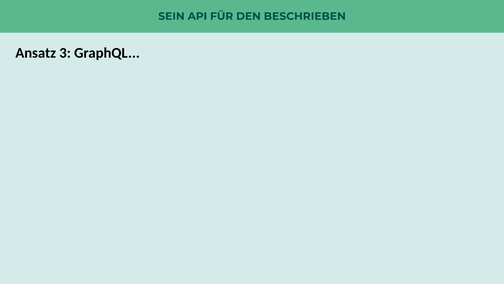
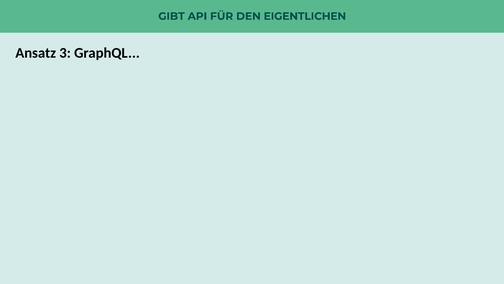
SEIN: SEIN -> GIBT
BESCHRIEBEN: BESCHRIEBEN -> EIGENTLICHEN
